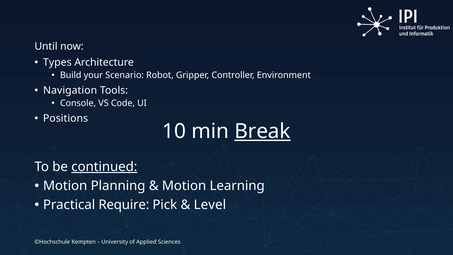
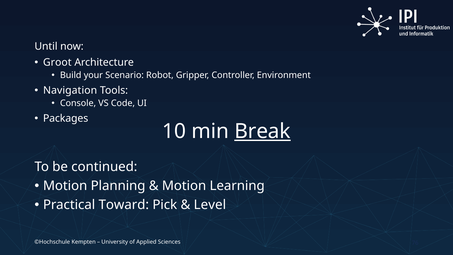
Types: Types -> Groot
Positions: Positions -> Packages
continued underline: present -> none
Require: Require -> Toward
